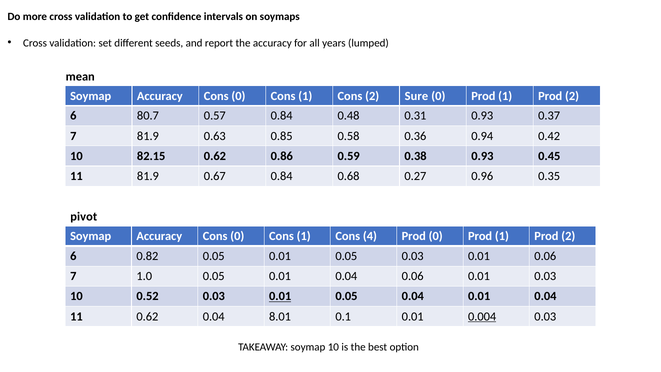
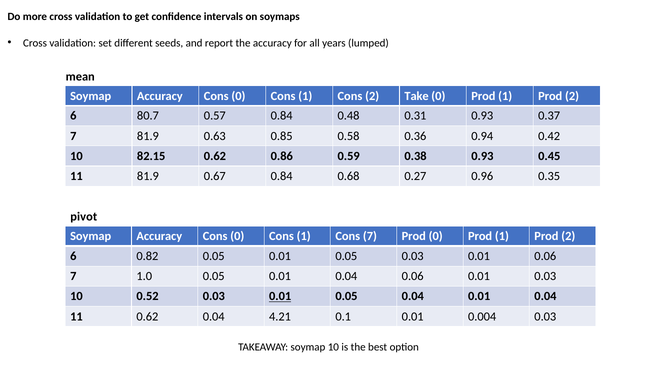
Sure: Sure -> Take
Cons 4: 4 -> 7
8.01: 8.01 -> 4.21
0.004 underline: present -> none
